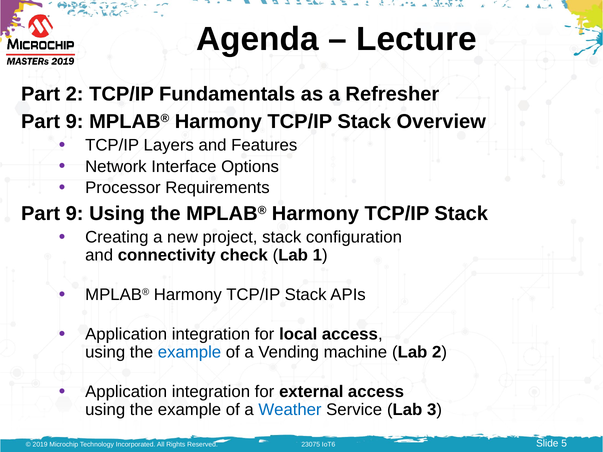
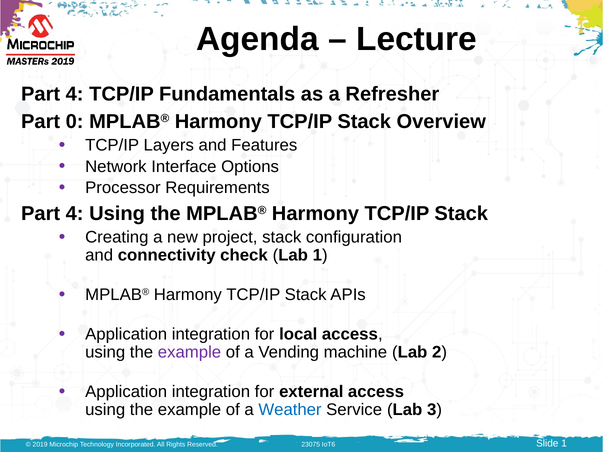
2 at (75, 94): 2 -> 4
9 at (75, 122): 9 -> 0
9 at (75, 214): 9 -> 4
example at (190, 352) colour: blue -> purple
5 at (564, 444): 5 -> 1
